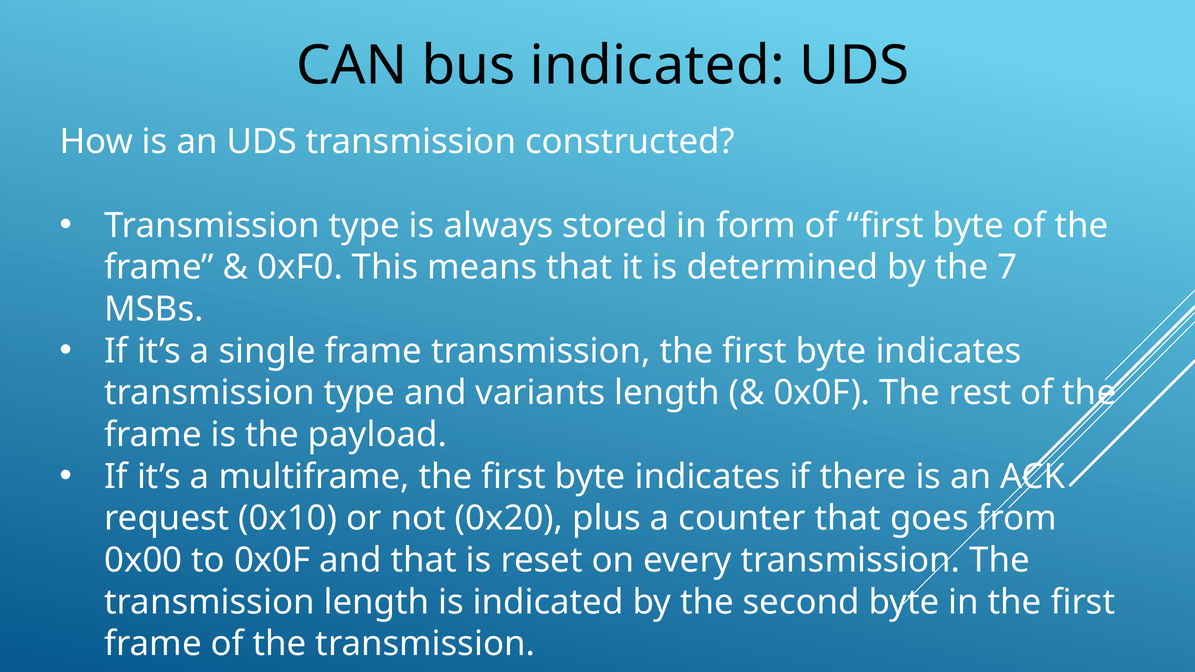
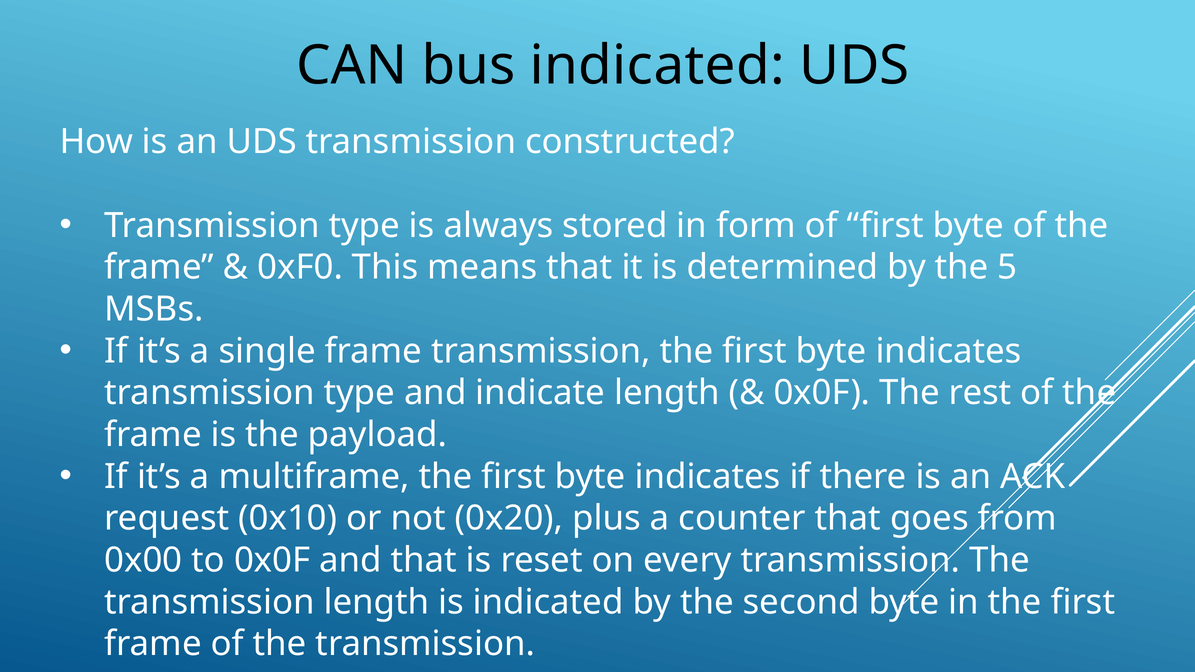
7: 7 -> 5
variants: variants -> indicate
